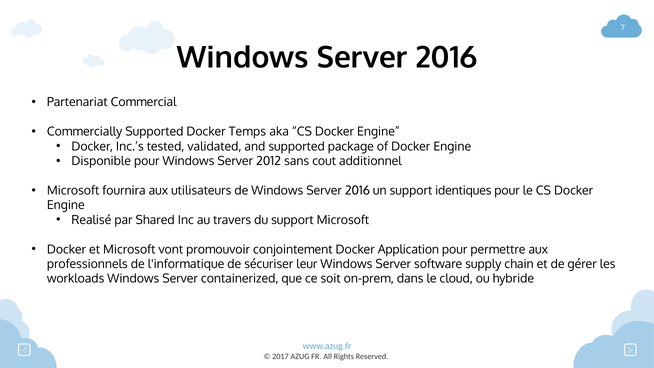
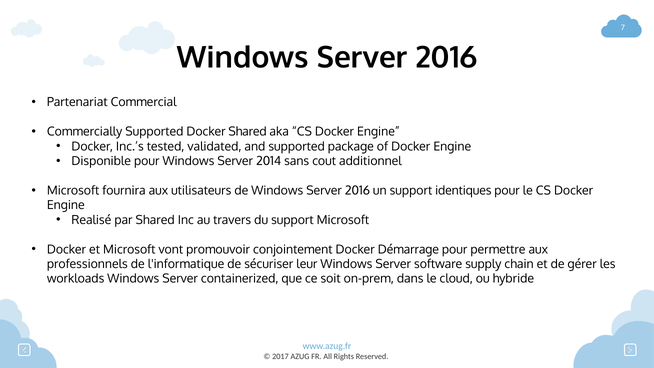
Docker Temps: Temps -> Shared
2012: 2012 -> 2014
Application: Application -> Démarrage
